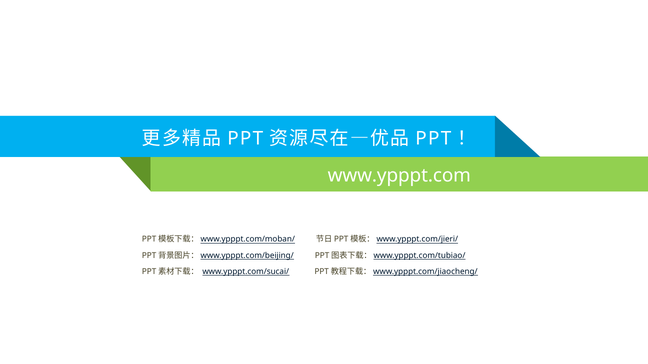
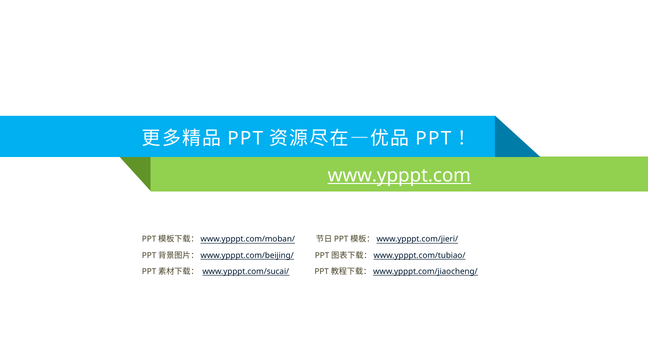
www.ypppt.com underline: none -> present
